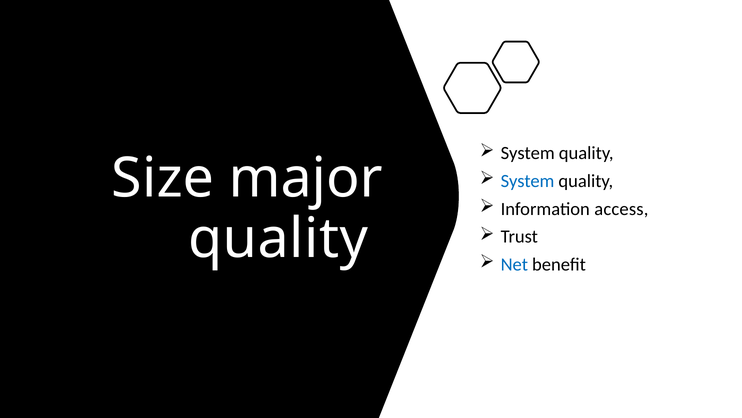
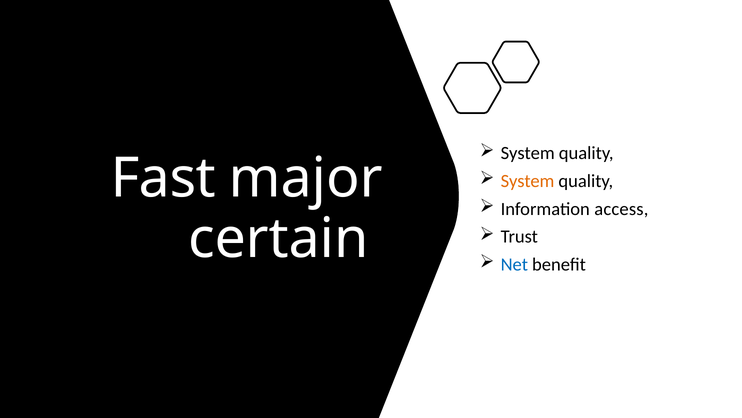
Size: Size -> Fast
System at (528, 181) colour: blue -> orange
quality at (278, 238): quality -> certain
